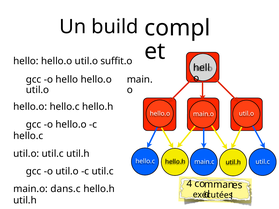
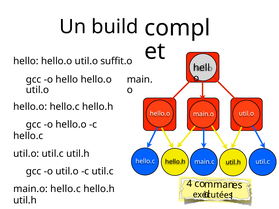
dans.c at (66, 189): dans.c -> hello.c
